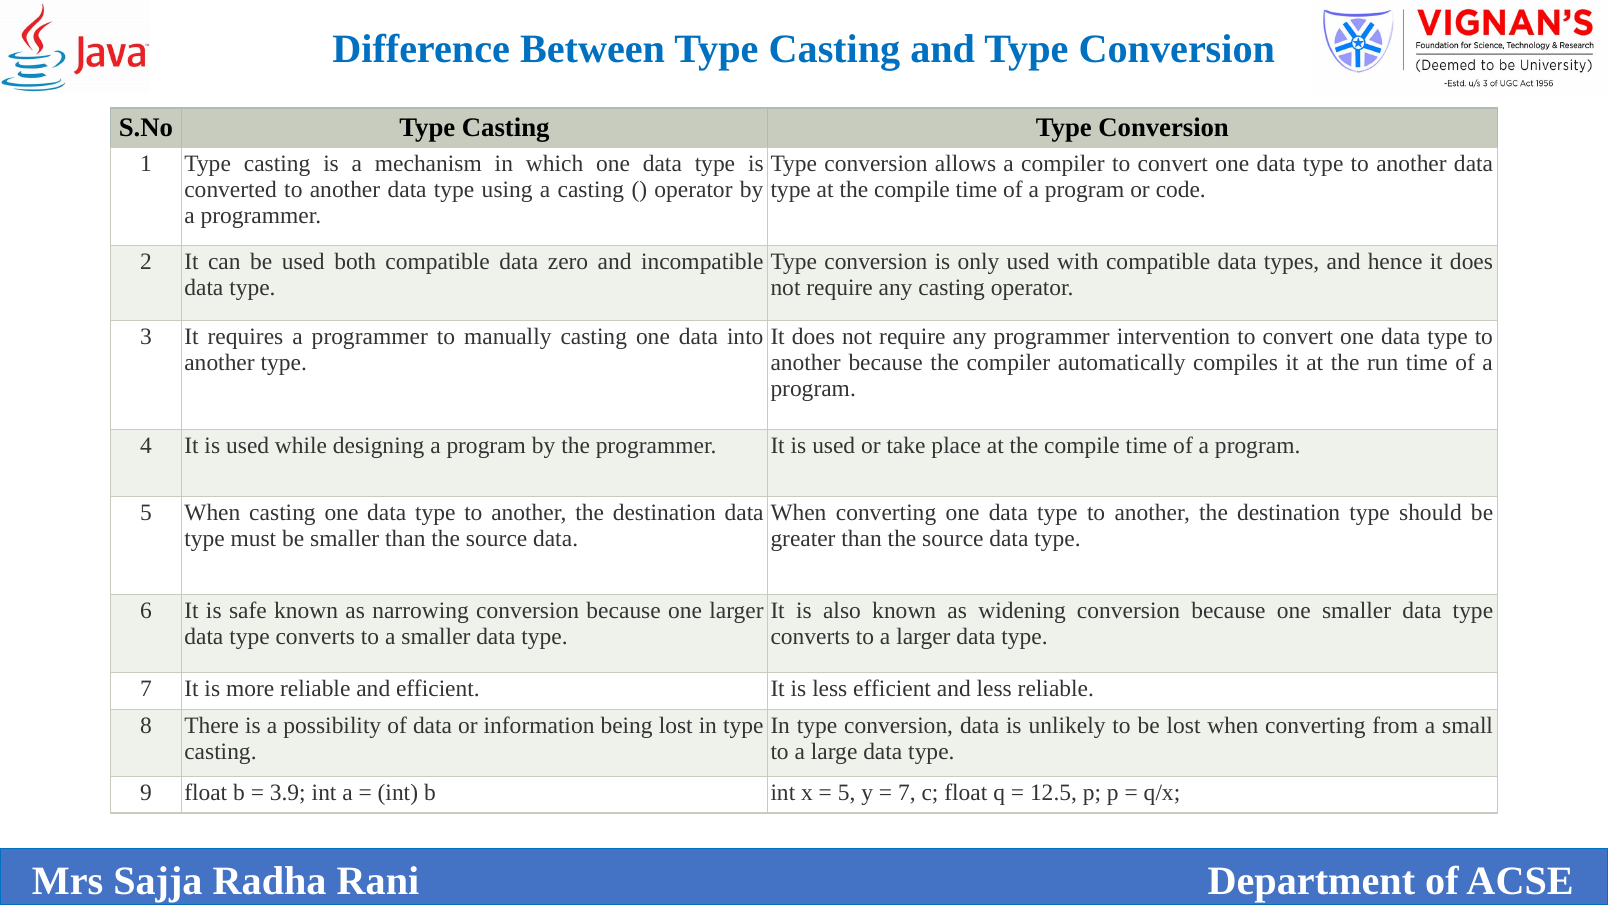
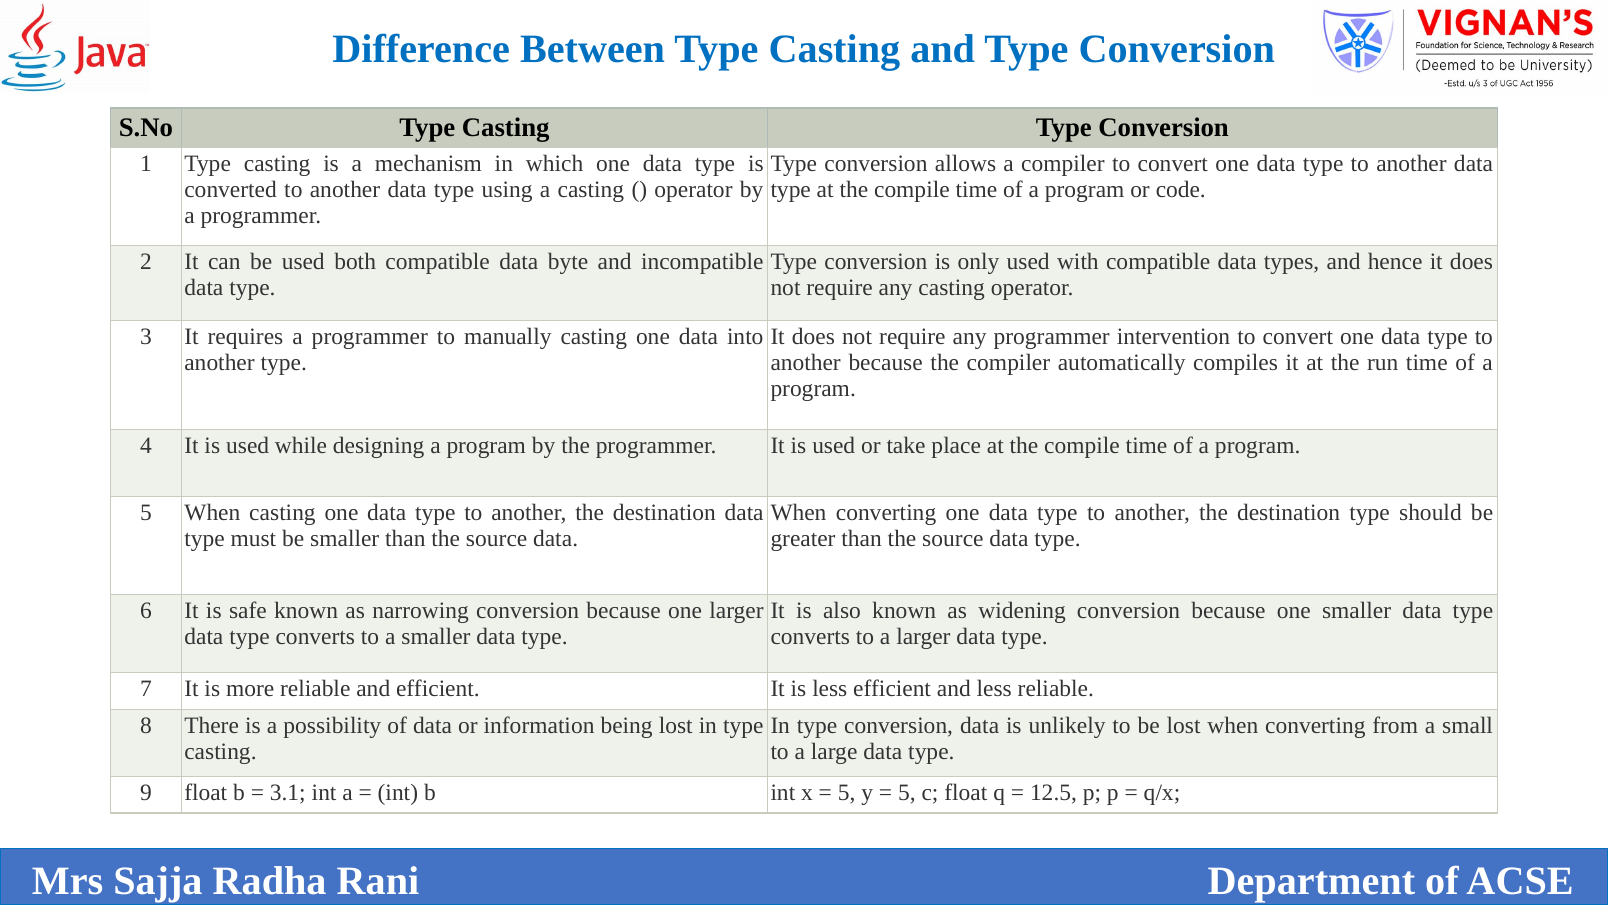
zero: zero -> byte
3.9: 3.9 -> 3.1
7 at (907, 792): 7 -> 5
